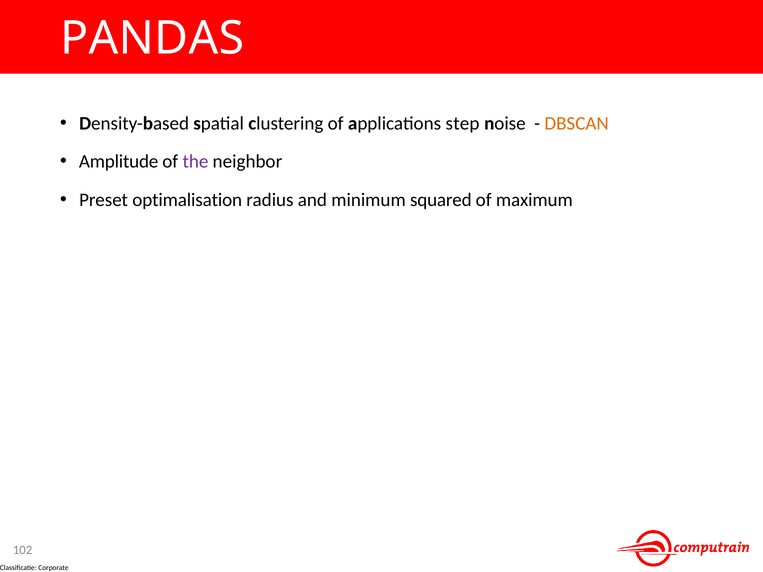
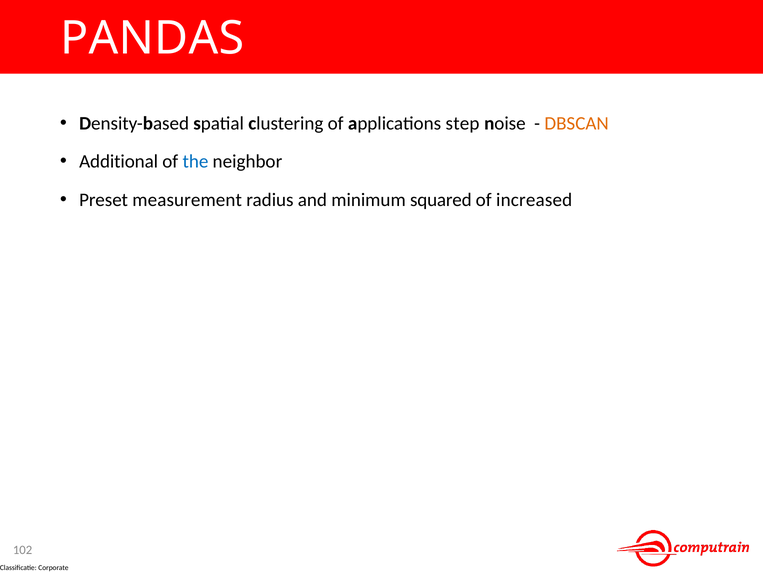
Amplitude: Amplitude -> Additional
the colour: purple -> blue
optimalisation: optimalisation -> measurement
maximum: maximum -> increased
